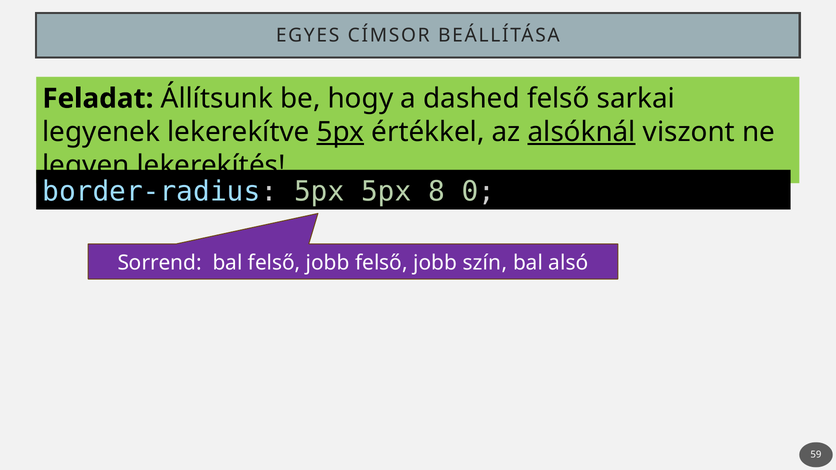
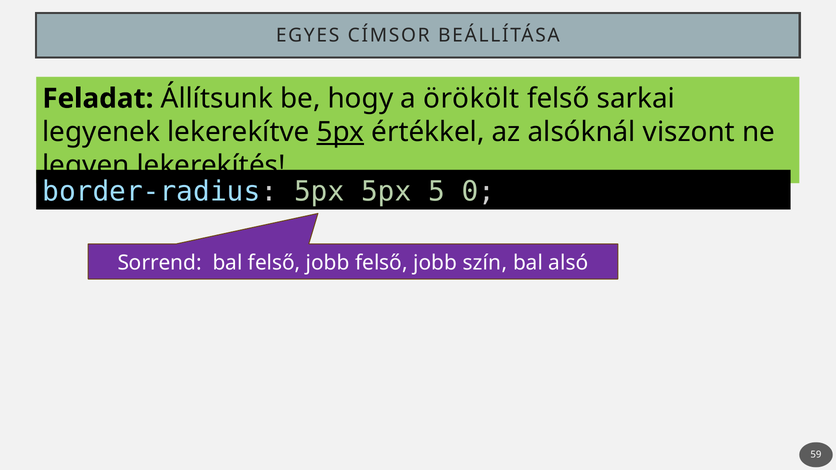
dashed: dashed -> örökölt
alsóknál underline: present -> none
8: 8 -> 5
